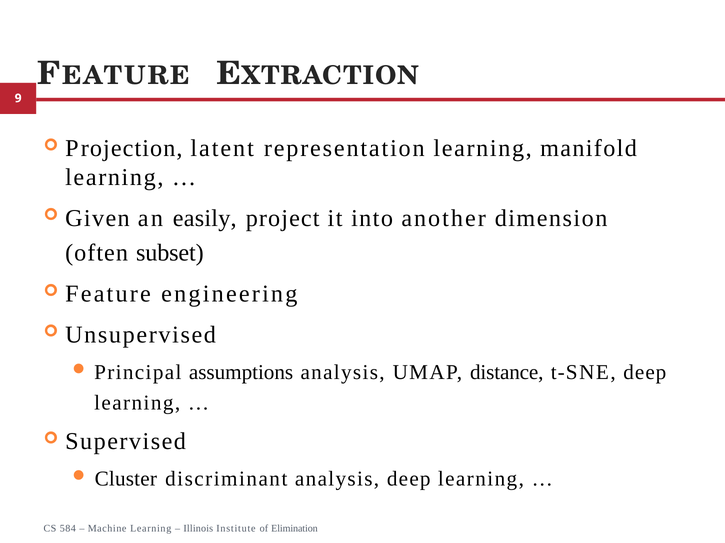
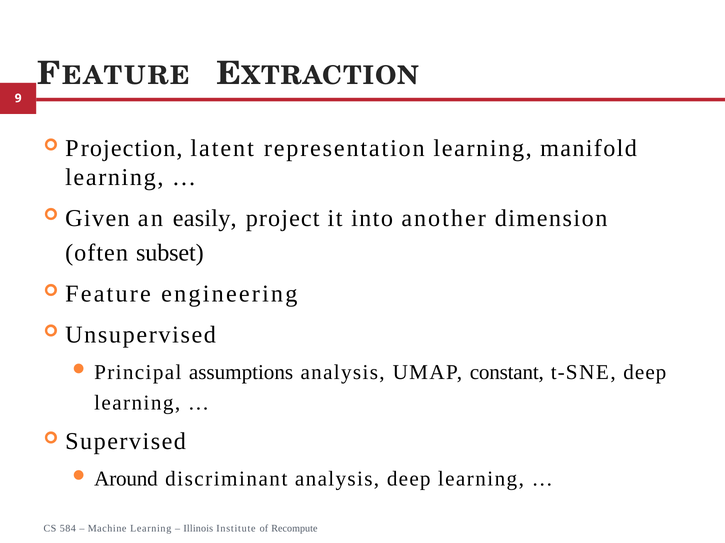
distance: distance -> constant
Cluster: Cluster -> Around
Elimination: Elimination -> Recompute
